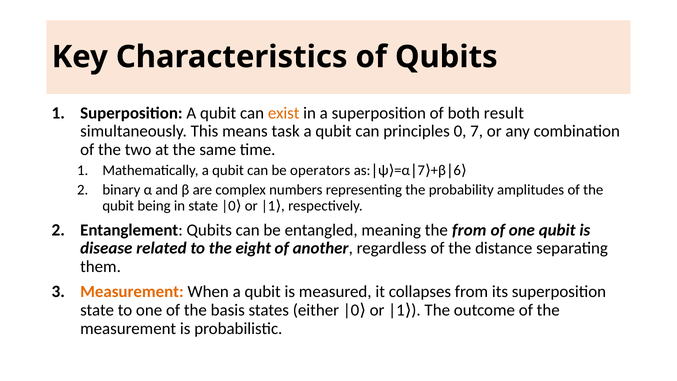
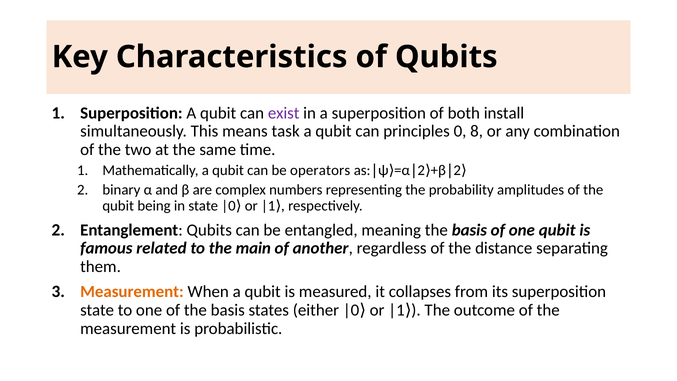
exist colour: orange -> purple
result: result -> install
0 7: 7 -> 8
7 at (421, 170): 7 -> 2
6 at (457, 170): 6 -> 2
meaning the from: from -> basis
disease: disease -> famous
eight: eight -> main
